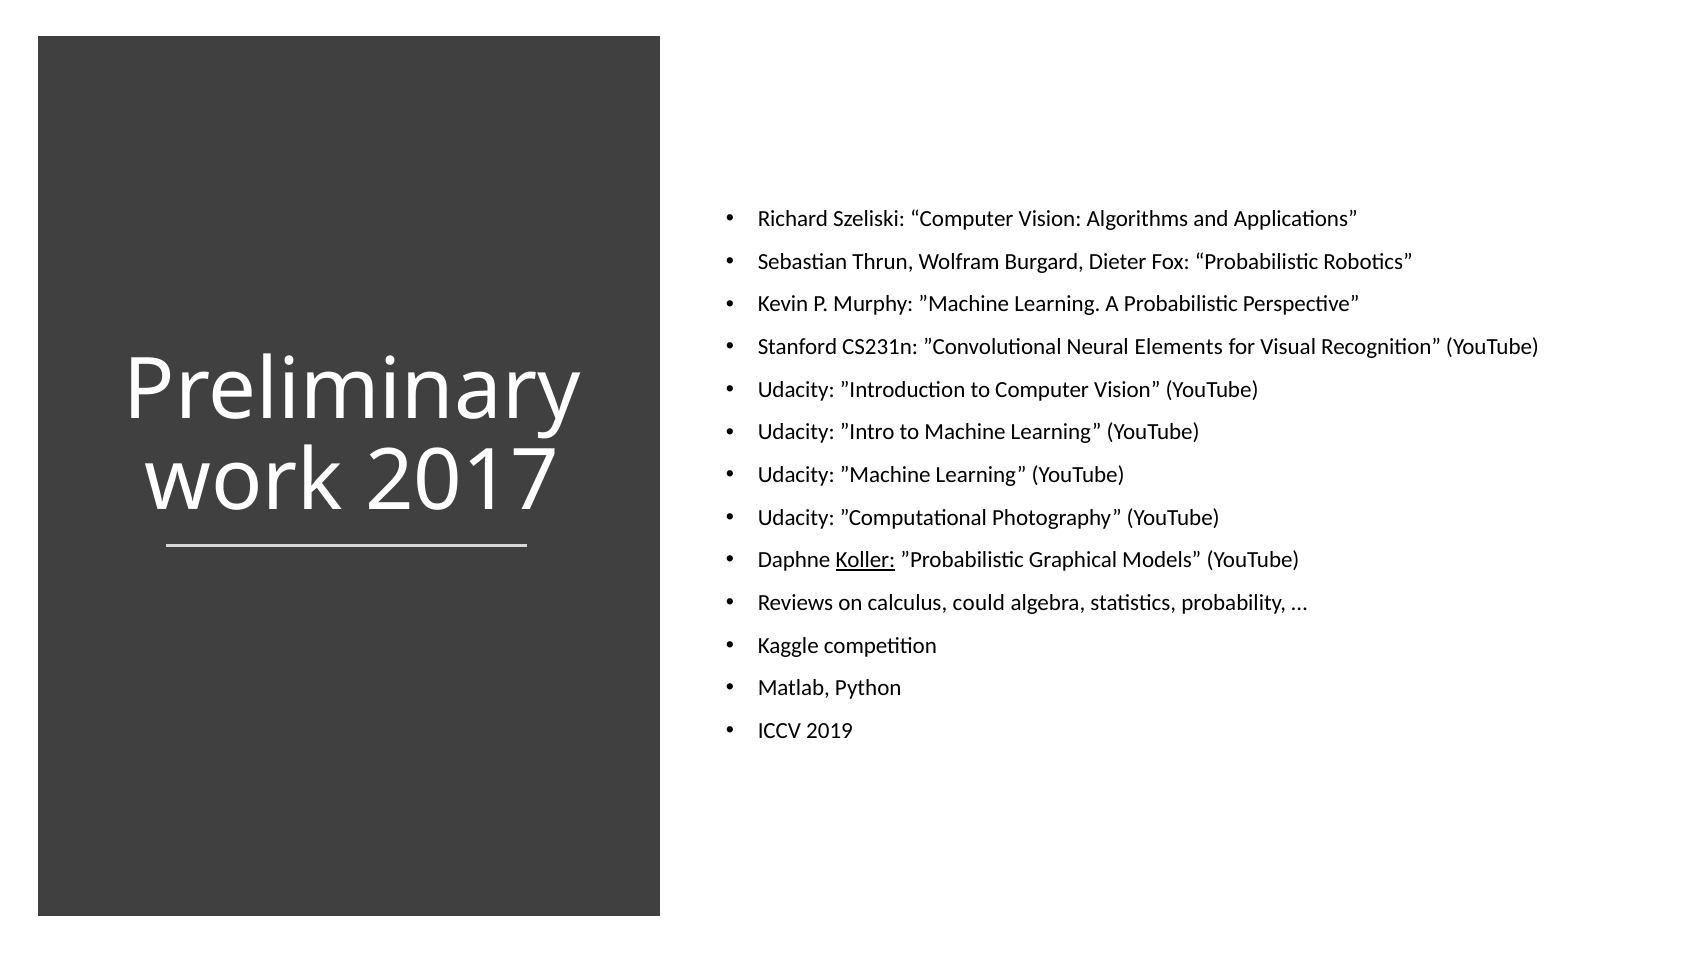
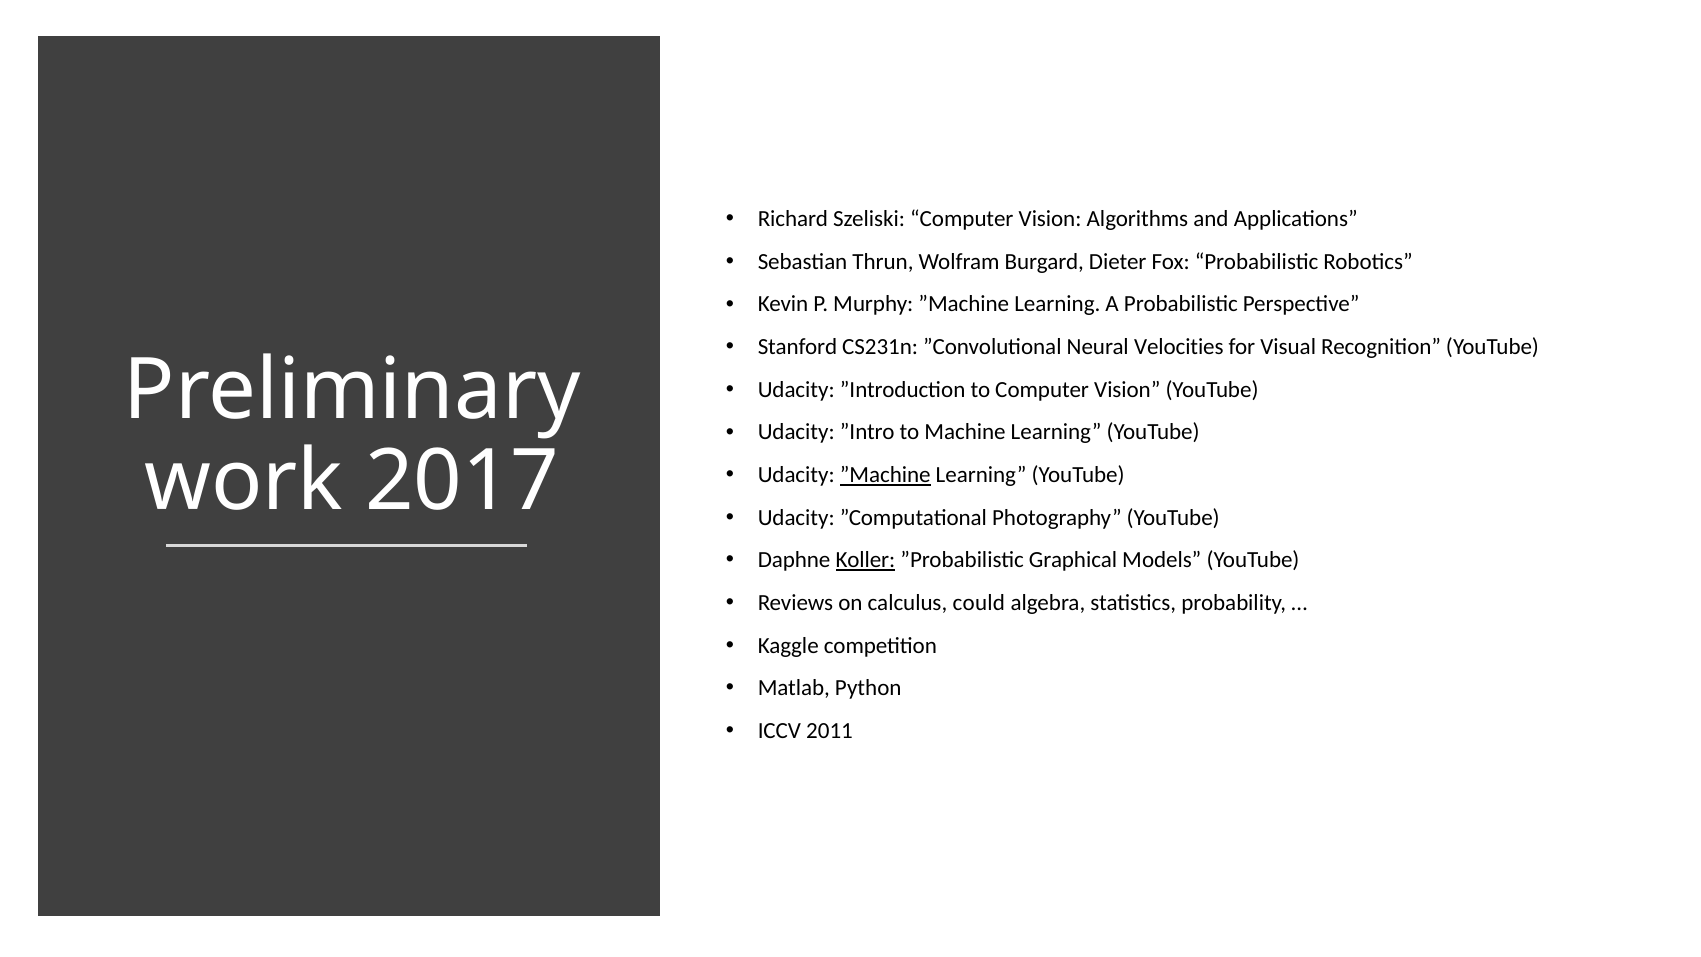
Elements: Elements -> Velocities
”Machine at (885, 475) underline: none -> present
2019: 2019 -> 2011
